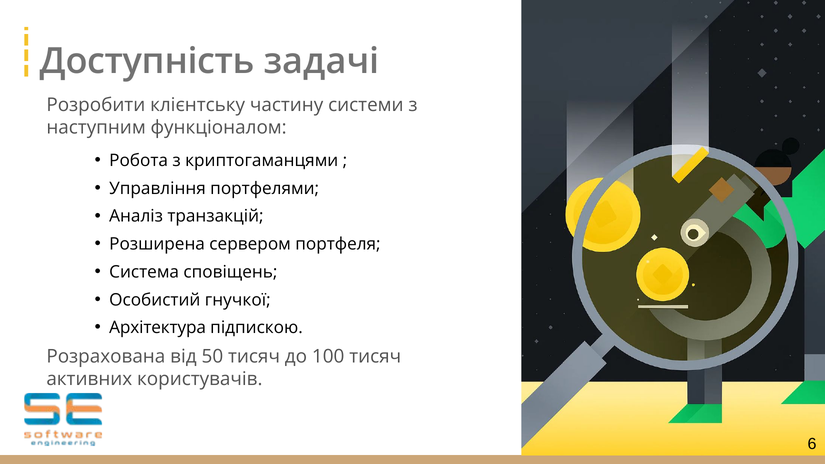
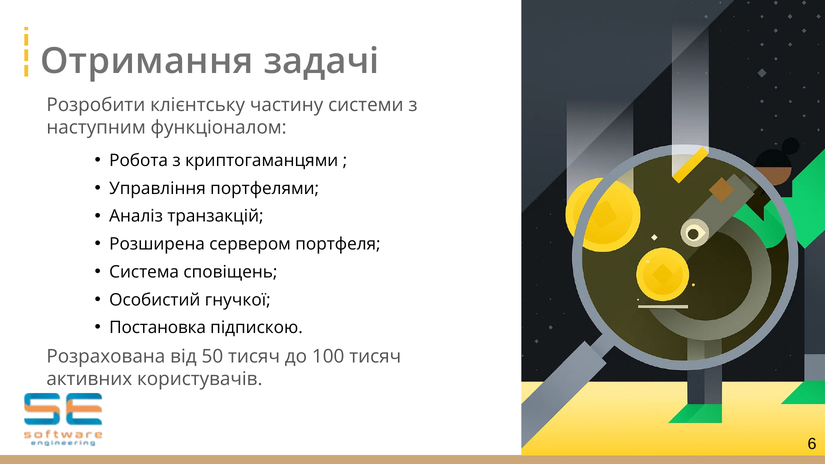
Доступність: Доступність -> Отримання
Архітектура: Архітектура -> Постановка
